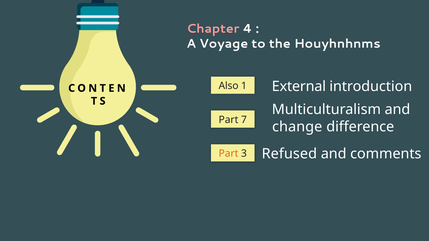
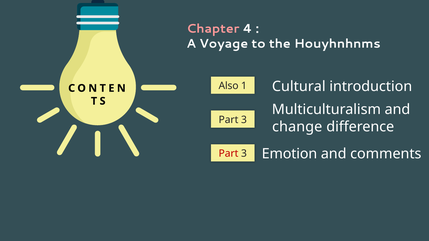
External: External -> Cultural
7 at (244, 120): 7 -> 3
Part at (229, 154) colour: orange -> red
Refused: Refused -> Emotion
